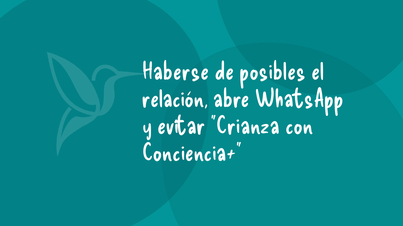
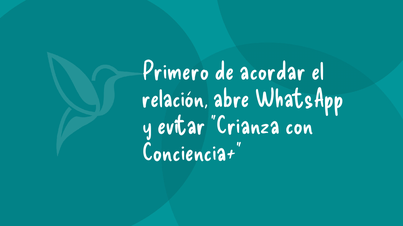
Haberse: Haberse -> Primero
posibles: posibles -> acordar
